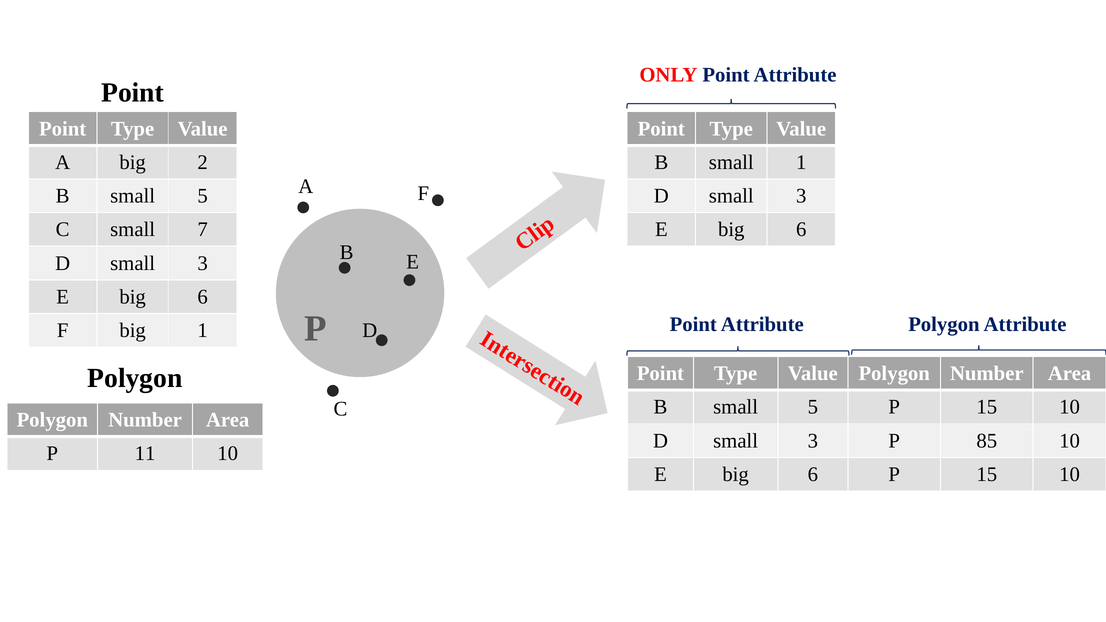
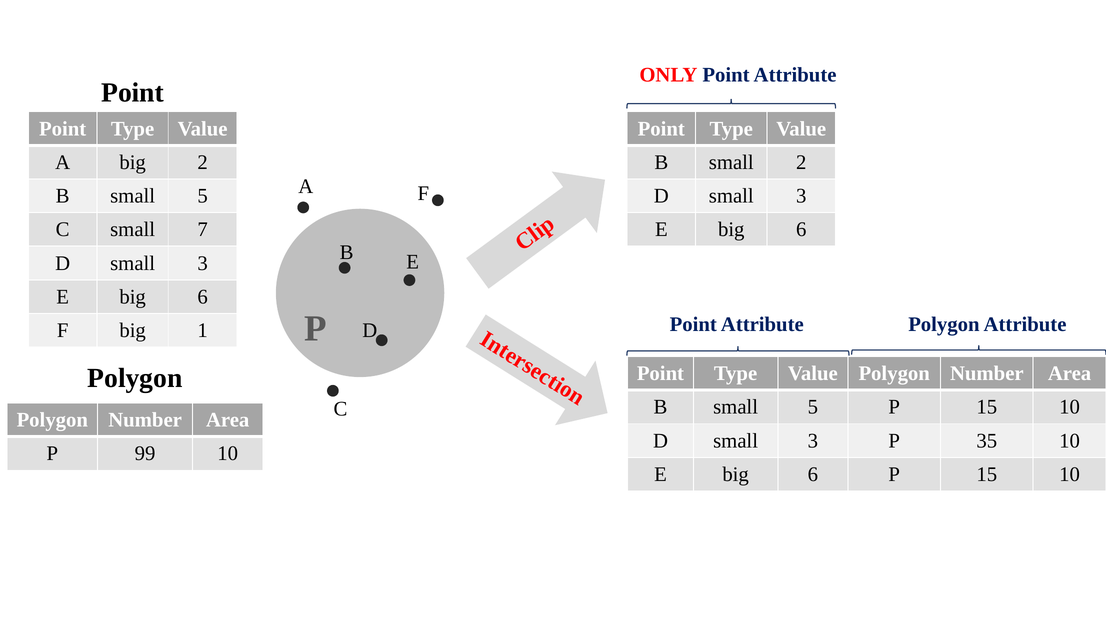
small 1: 1 -> 2
85: 85 -> 35
11: 11 -> 99
